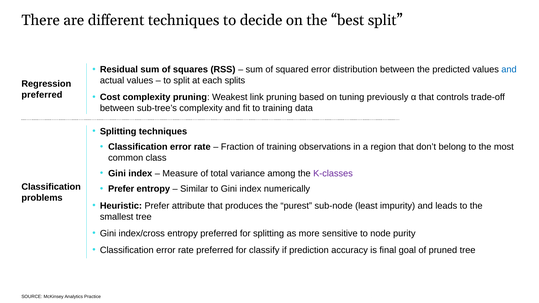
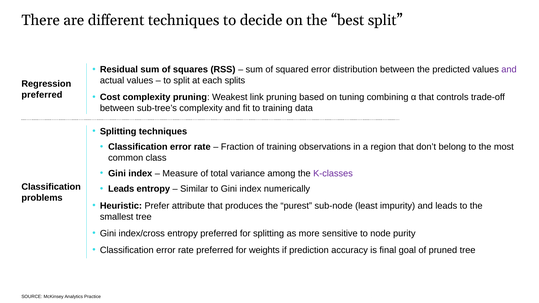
and at (509, 70) colour: blue -> purple
previously: previously -> combining
Prefer at (121, 189): Prefer -> Leads
classify: classify -> weights
